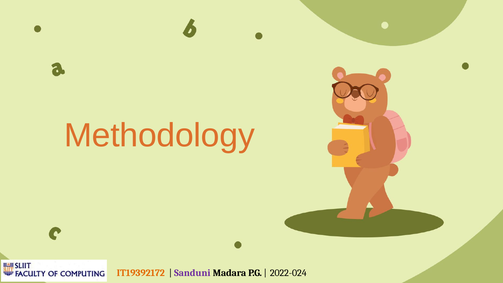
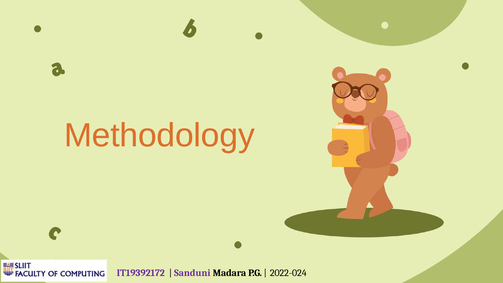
IT19392172 colour: orange -> purple
